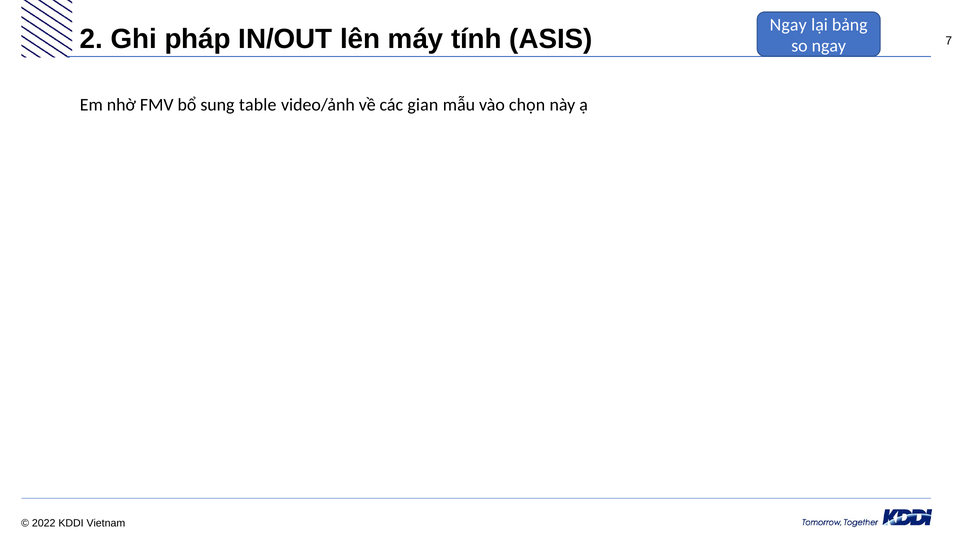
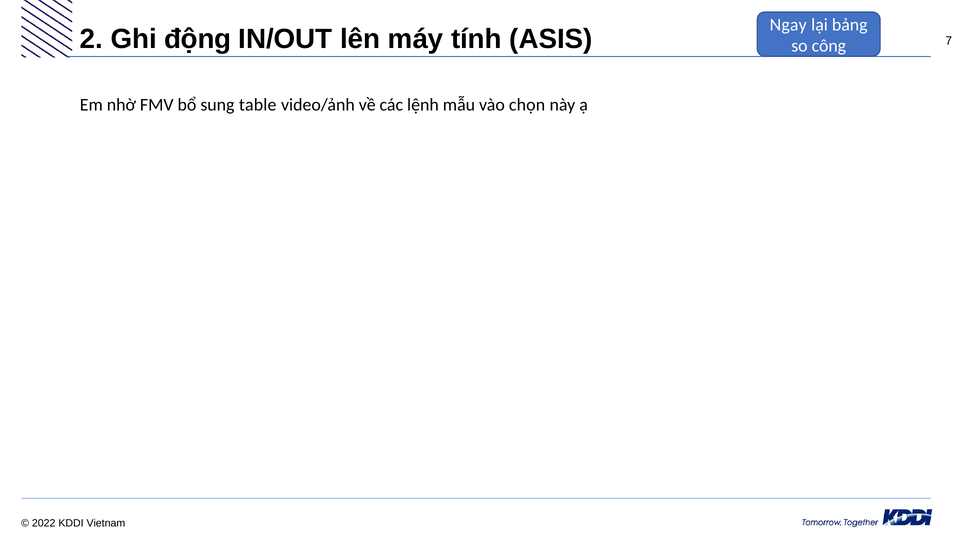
pháp: pháp -> động
so ngay: ngay -> công
gian: gian -> lệnh
